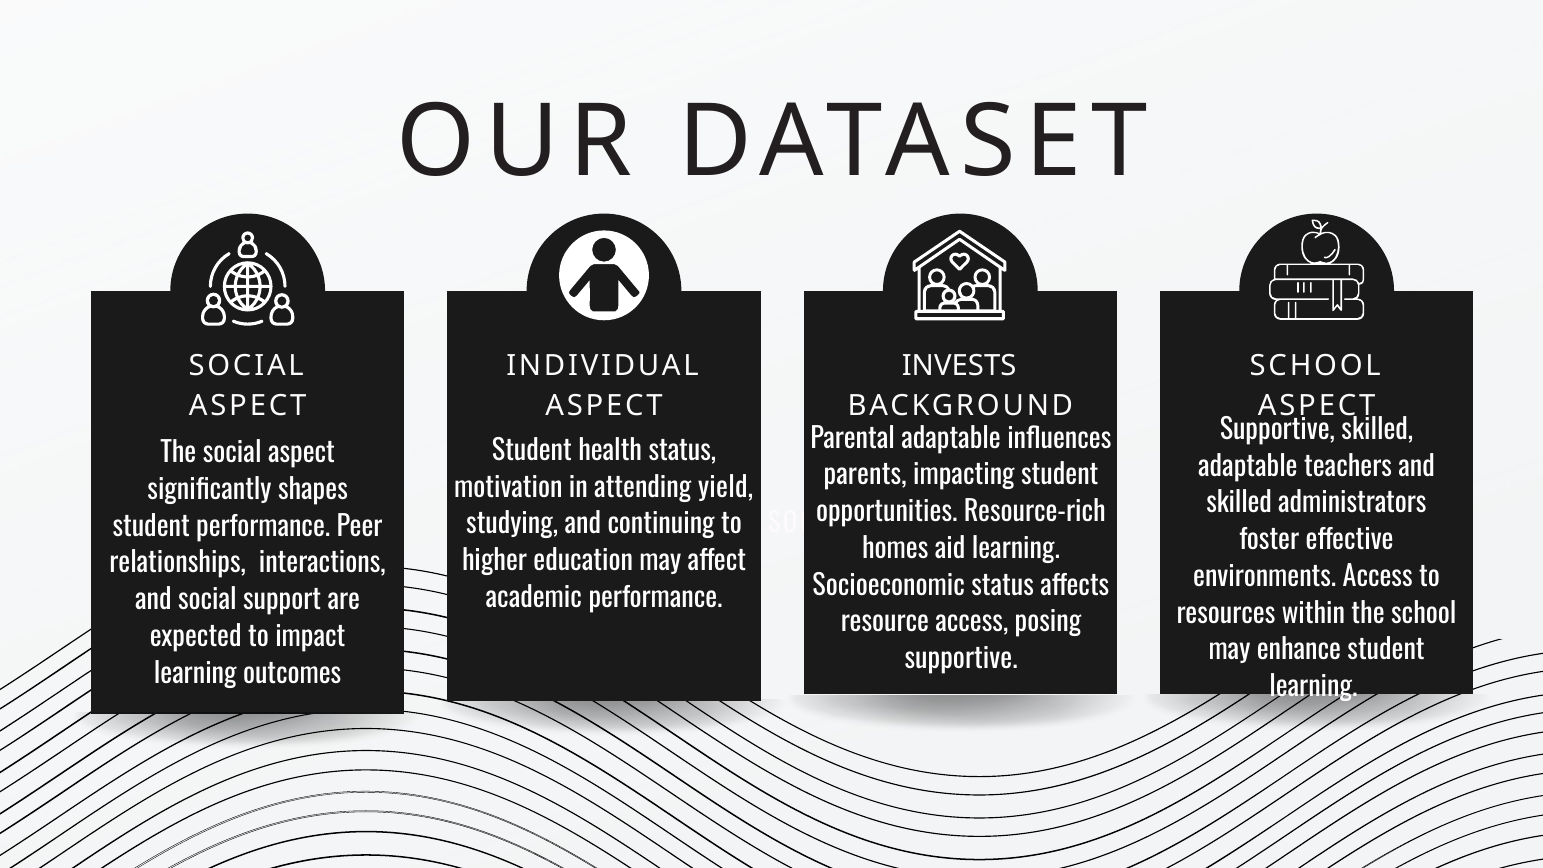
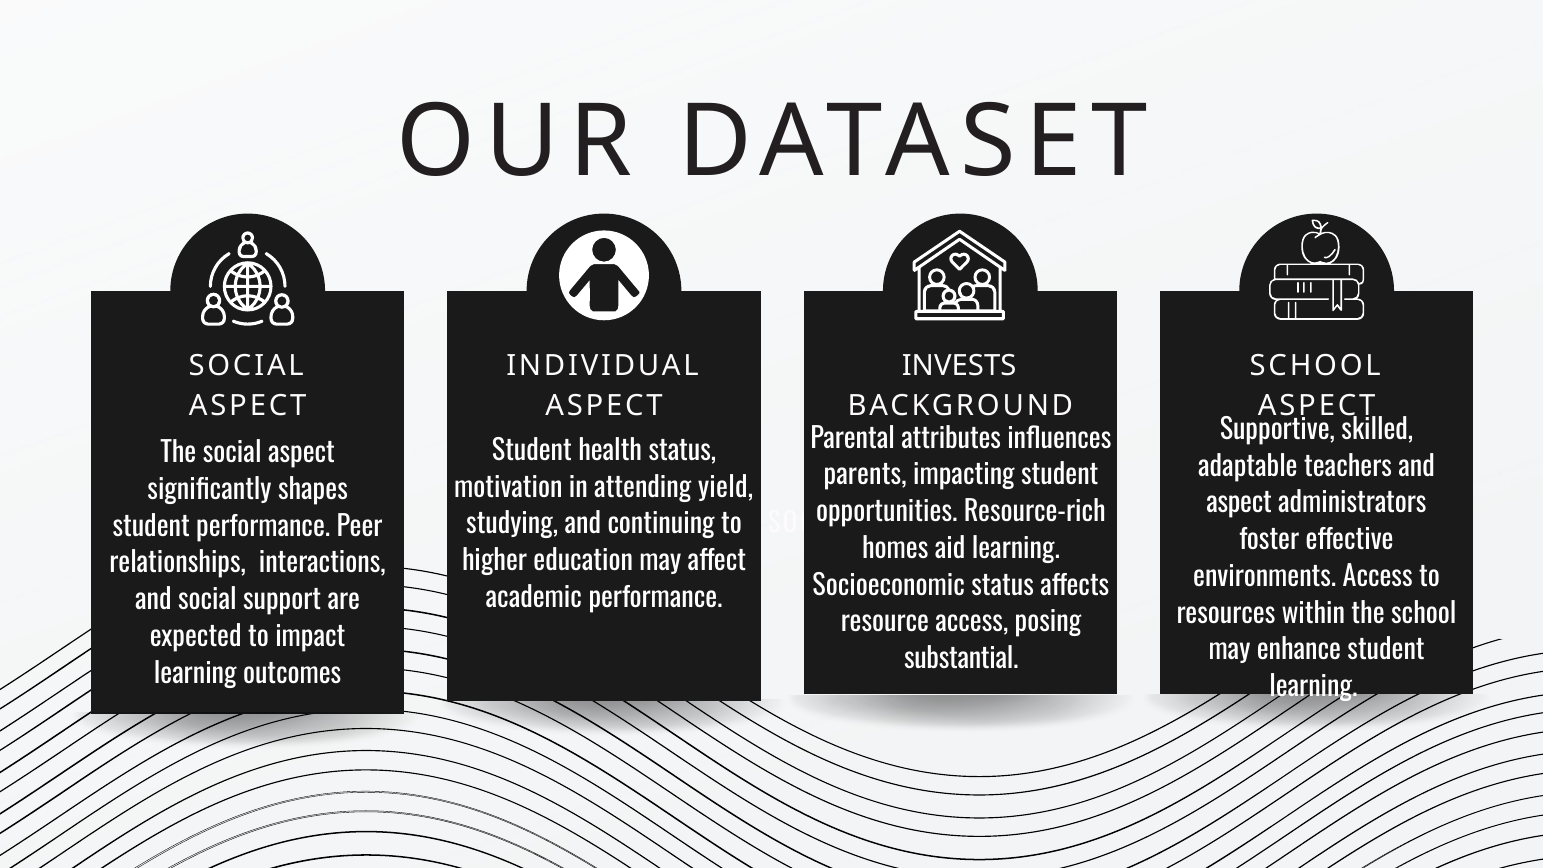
Parental adaptable: adaptable -> attributes
skilled at (1239, 504): skilled -> aspect
supportive at (961, 659): supportive -> substantial
